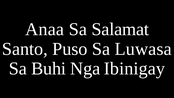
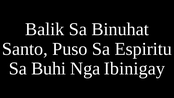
Anaa: Anaa -> Balik
Salamat: Salamat -> Binuhat
Luwasa: Luwasa -> Espiritu
